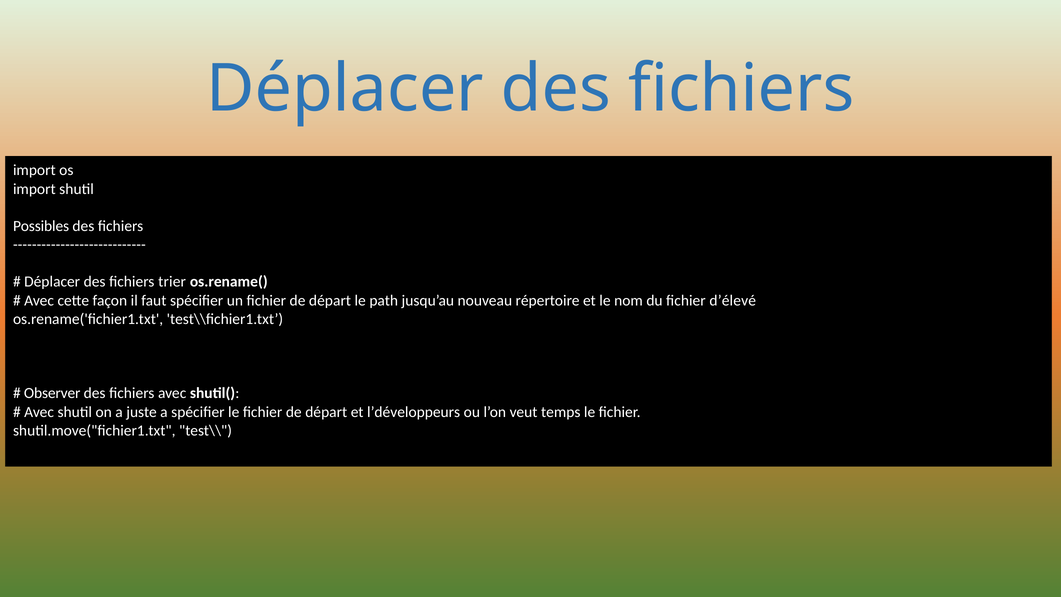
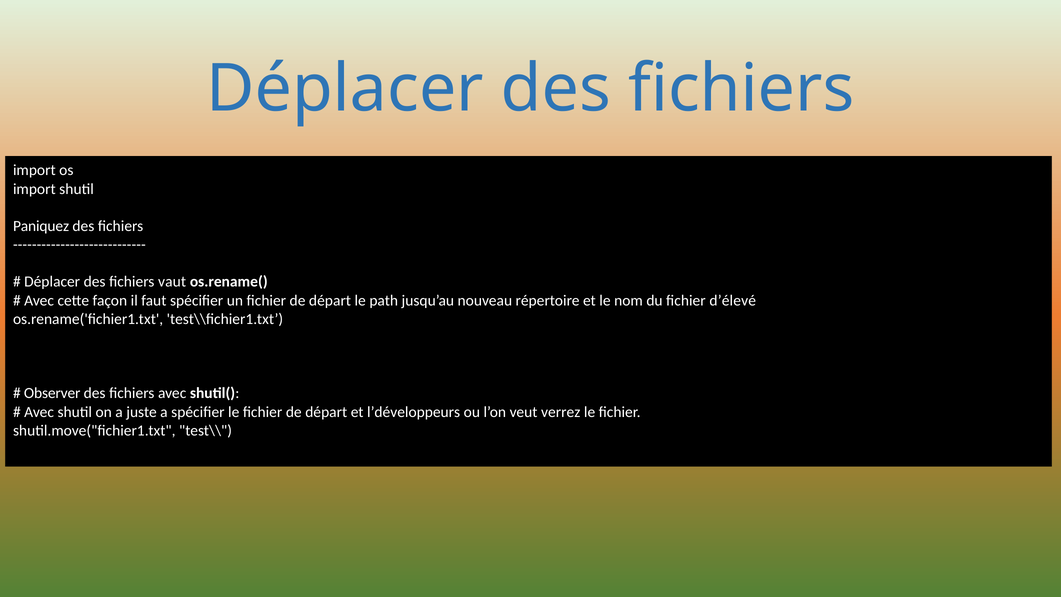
Possibles: Possibles -> Paniquez
trier: trier -> vaut
temps: temps -> verrez
